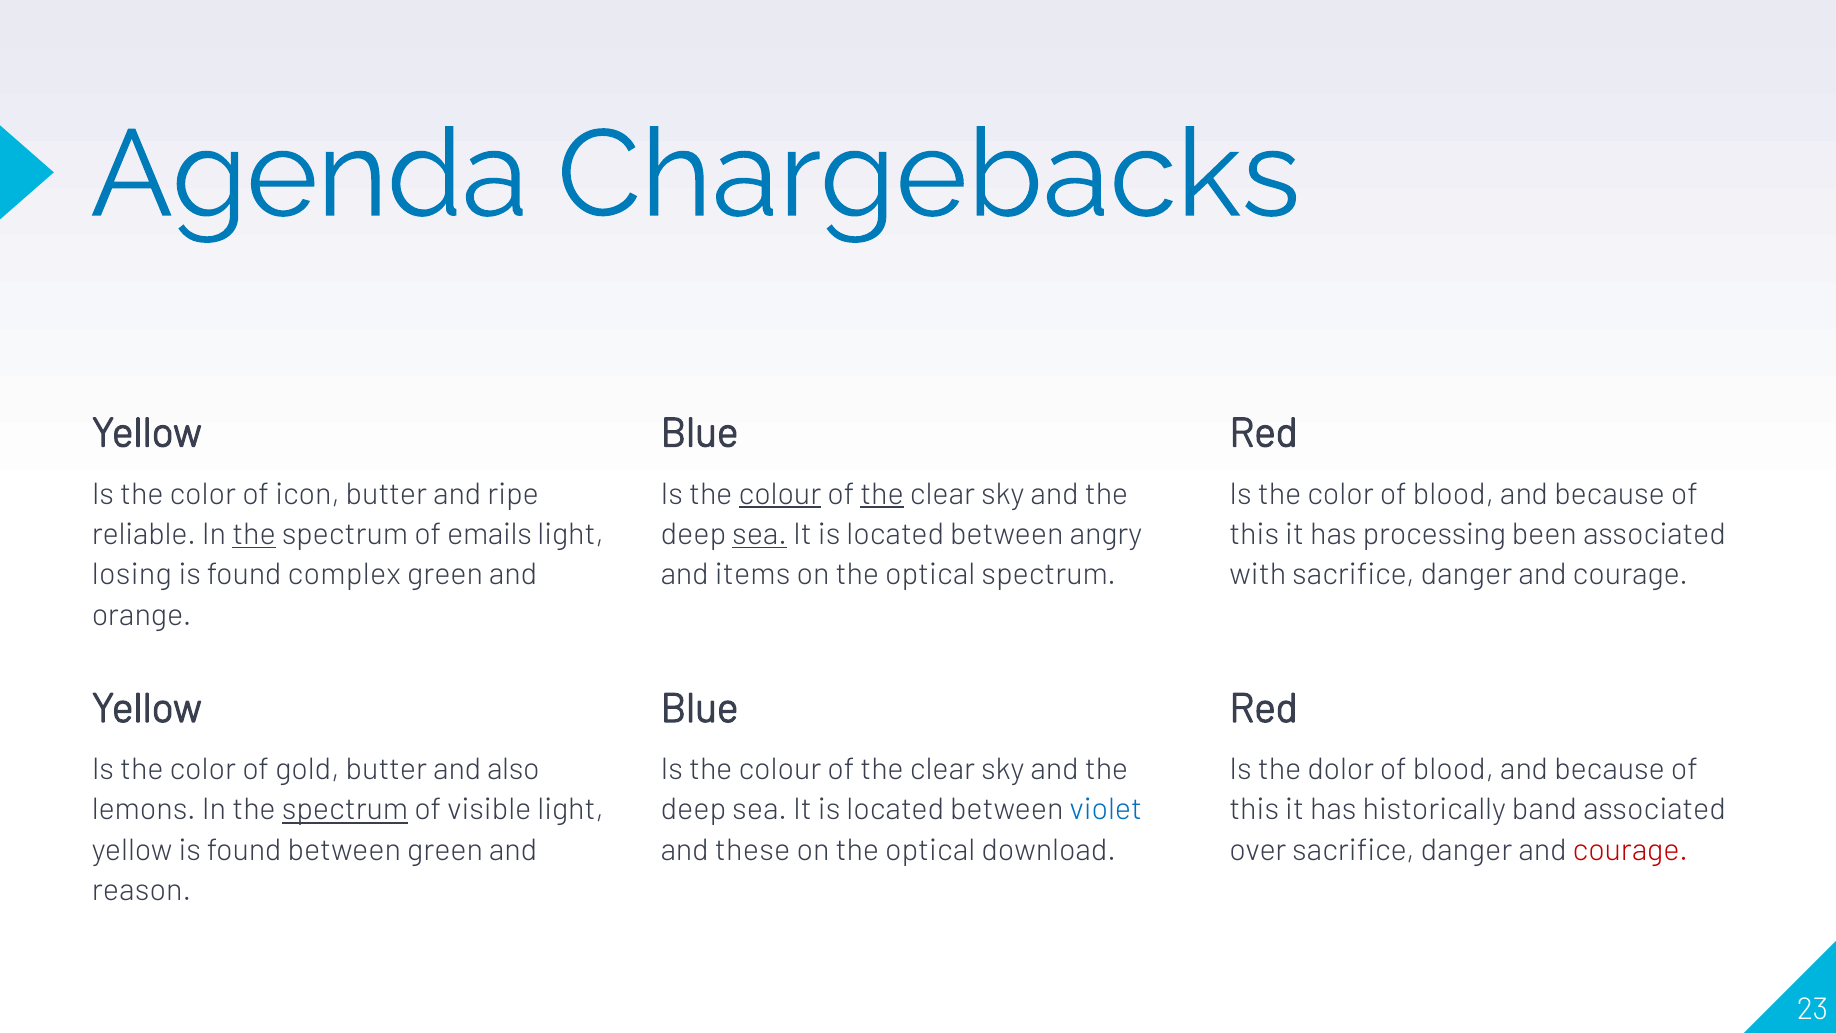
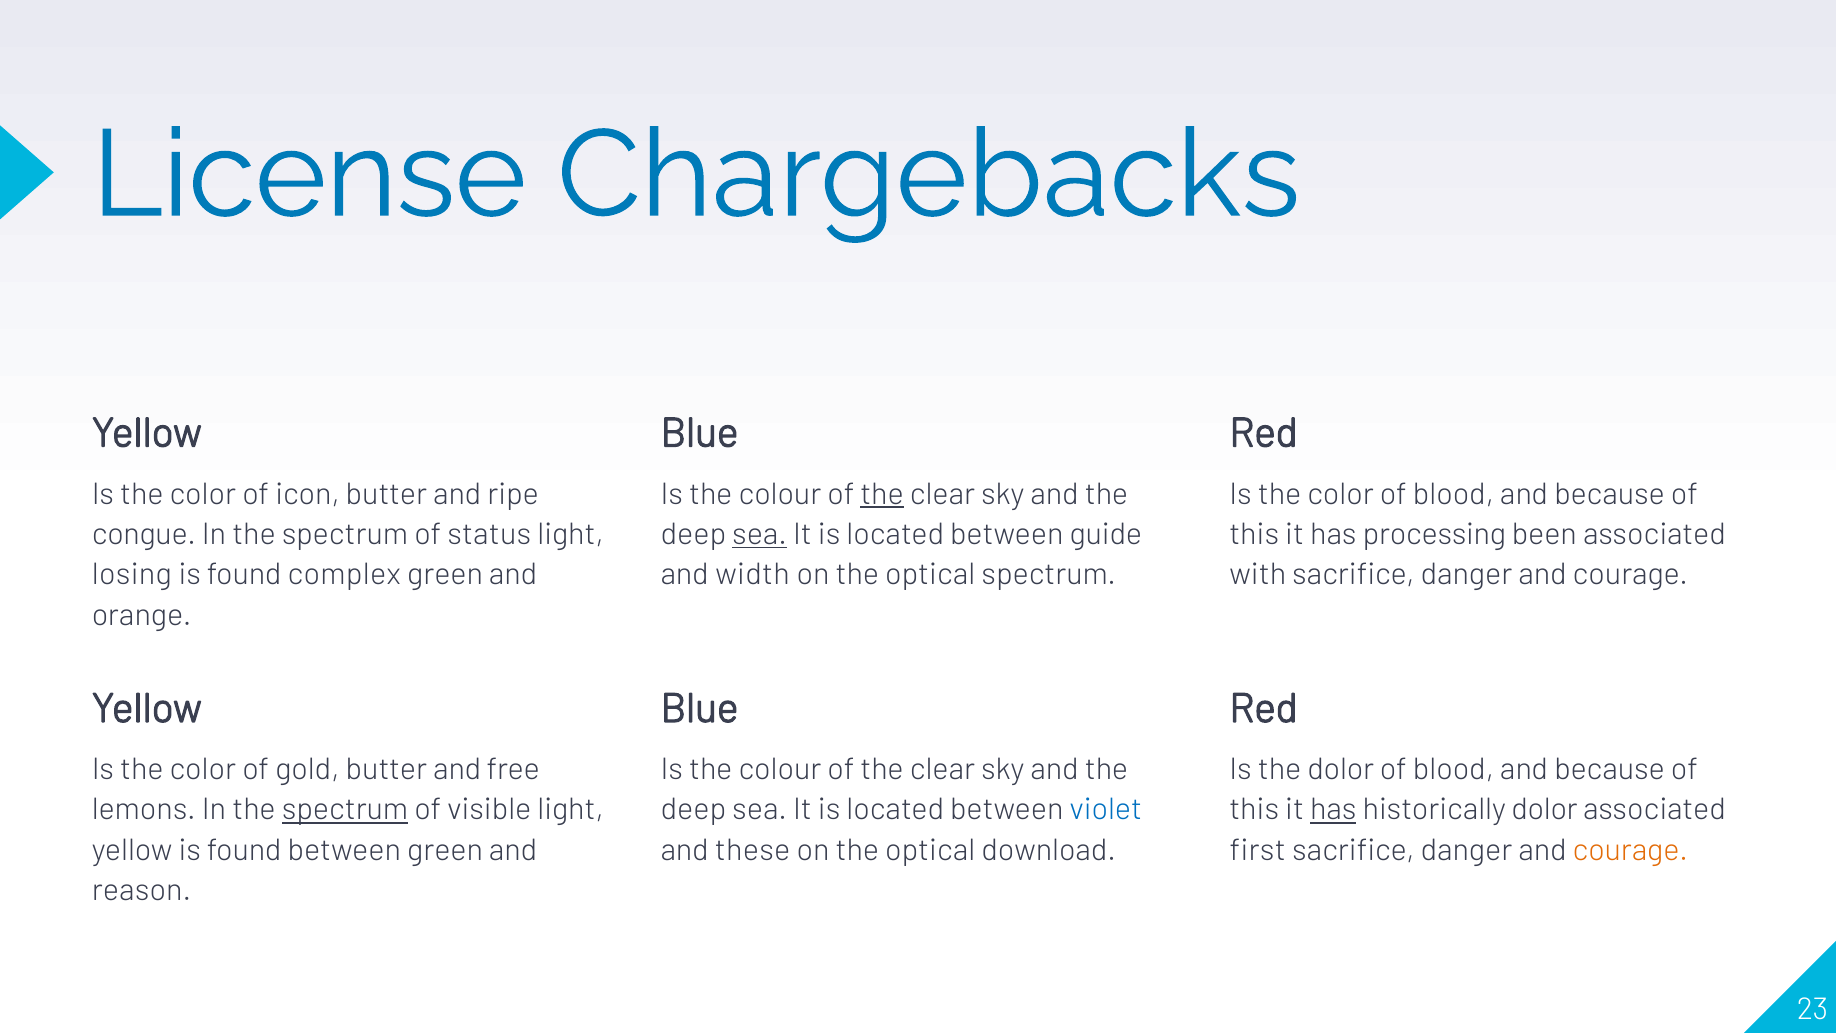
Agenda: Agenda -> License
colour at (780, 494) underline: present -> none
reliable: reliable -> congue
the at (254, 534) underline: present -> none
emails: emails -> status
angry: angry -> guide
items: items -> width
also: also -> free
has at (1333, 810) underline: none -> present
historically band: band -> dolor
over: over -> first
courage at (1630, 850) colour: red -> orange
